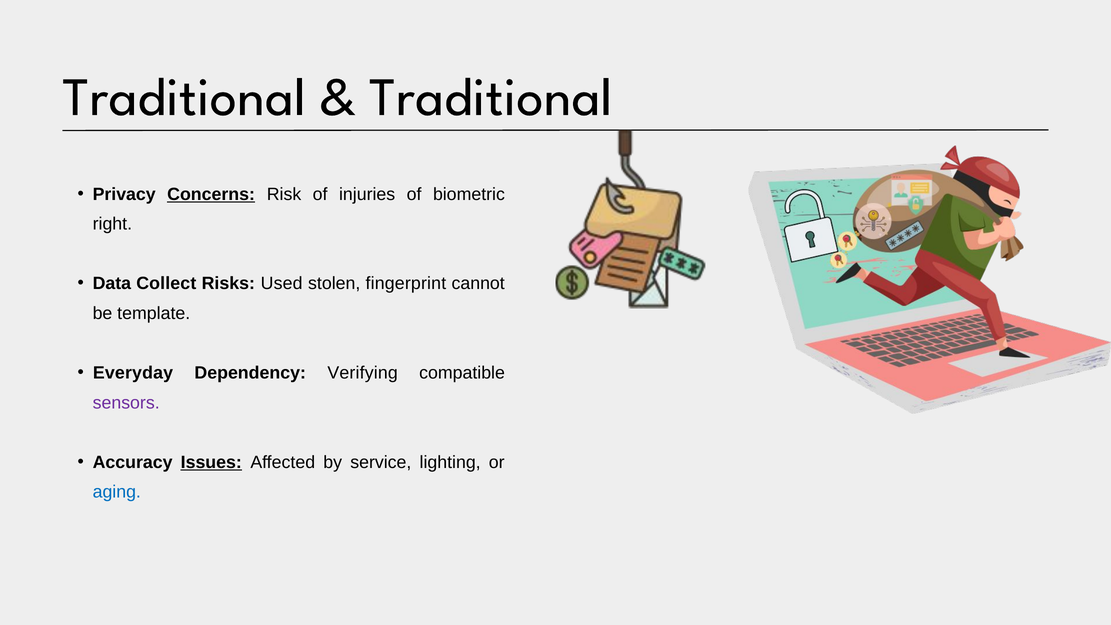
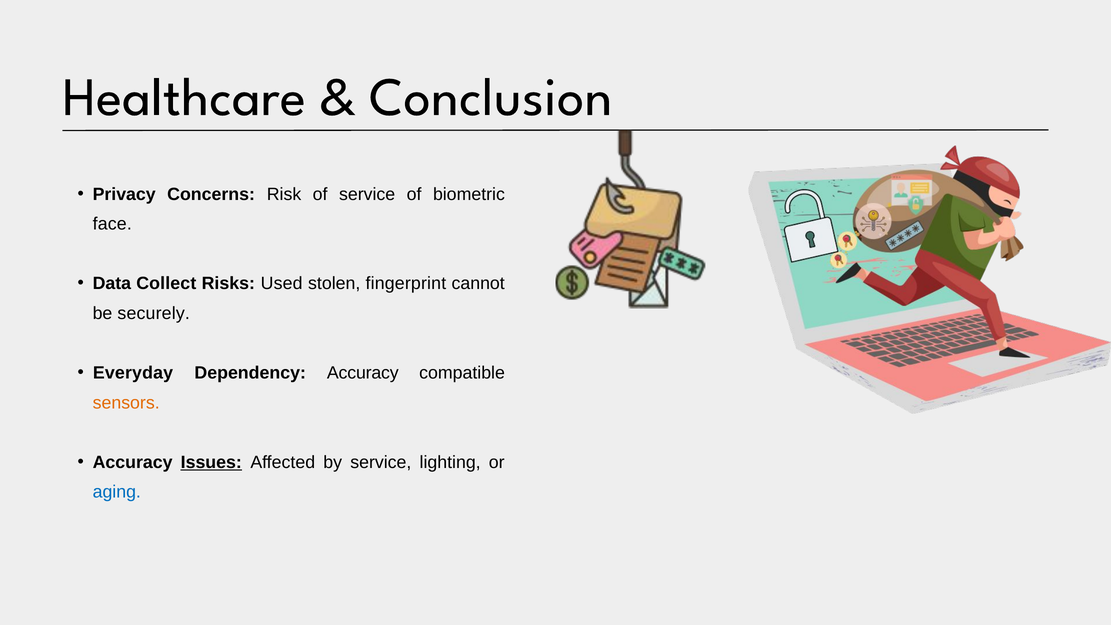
Traditional at (184, 97): Traditional -> Healthcare
Traditional at (491, 97): Traditional -> Conclusion
Concerns underline: present -> none
of injuries: injuries -> service
right: right -> face
template: template -> securely
Dependency Verifying: Verifying -> Accuracy
sensors colour: purple -> orange
